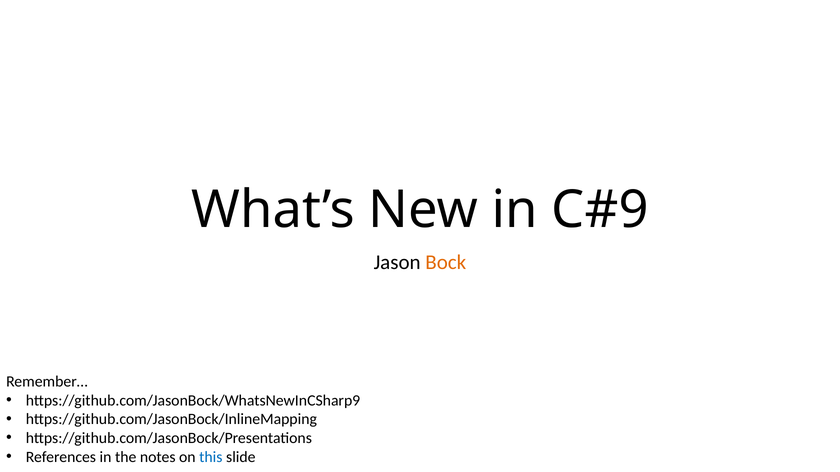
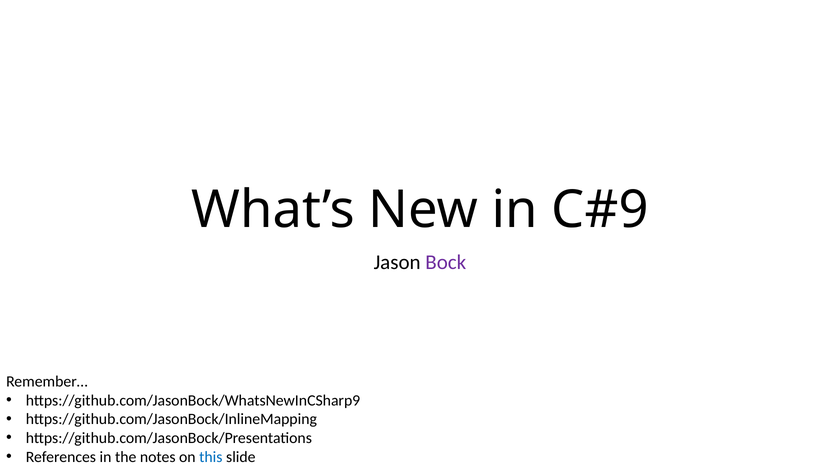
Bock colour: orange -> purple
